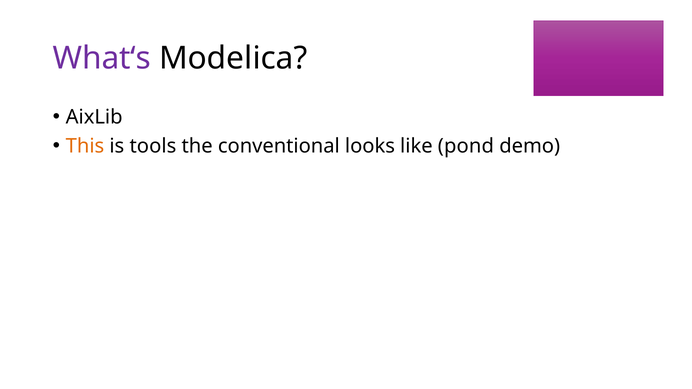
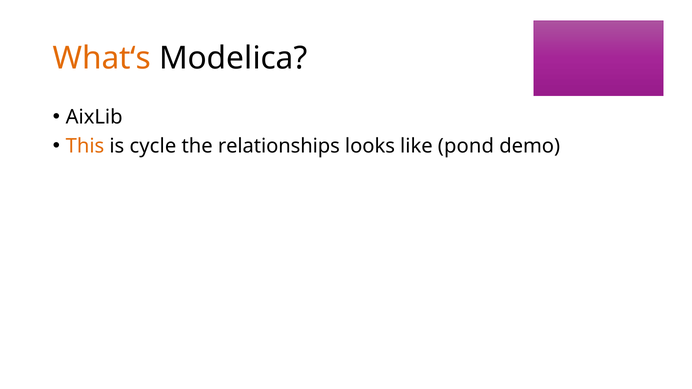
What‘s colour: purple -> orange
tools: tools -> cycle
conventional: conventional -> relationships
